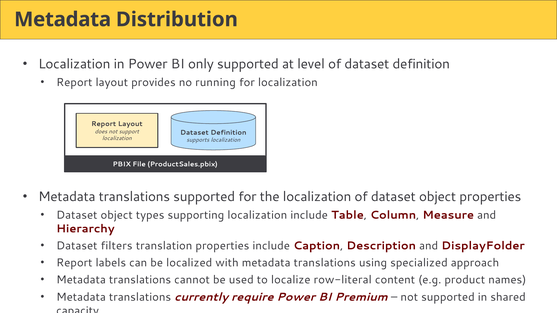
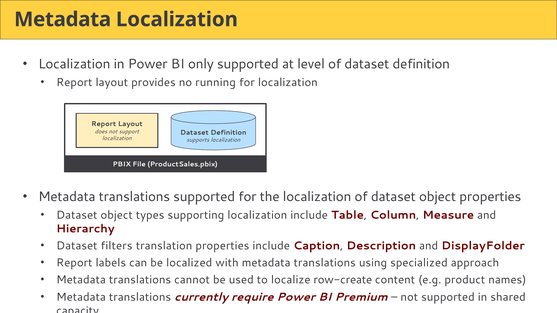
Metadata Distribution: Distribution -> Localization
row-literal: row-literal -> row-create
